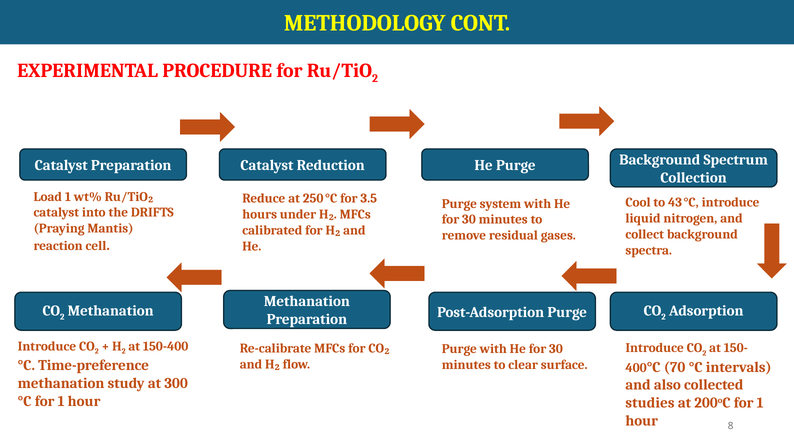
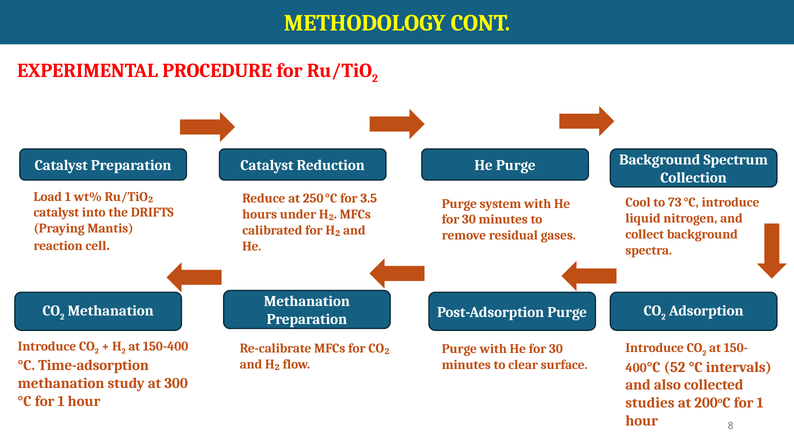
43: 43 -> 73
Time-preference: Time-preference -> Time-adsorption
70: 70 -> 52
